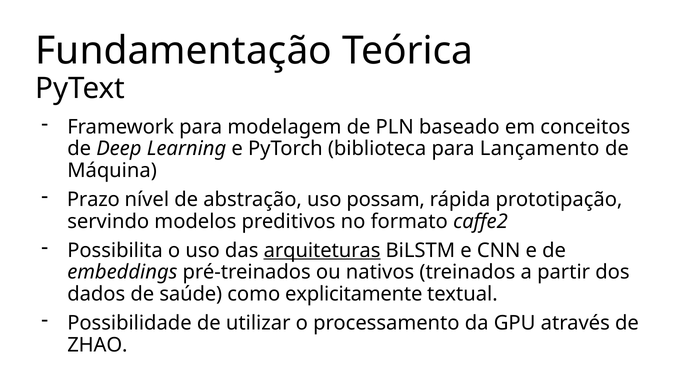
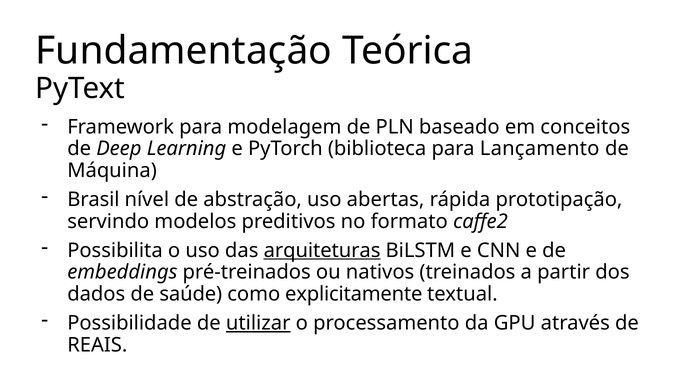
Prazo: Prazo -> Brasil
possam: possam -> abertas
utilizar underline: none -> present
ZHAO: ZHAO -> REAIS
